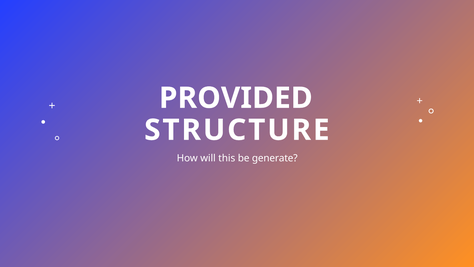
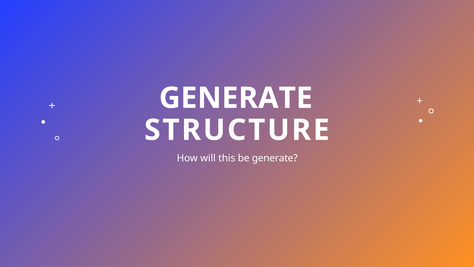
PROVIDED at (236, 98): PROVIDED -> GENERATE
